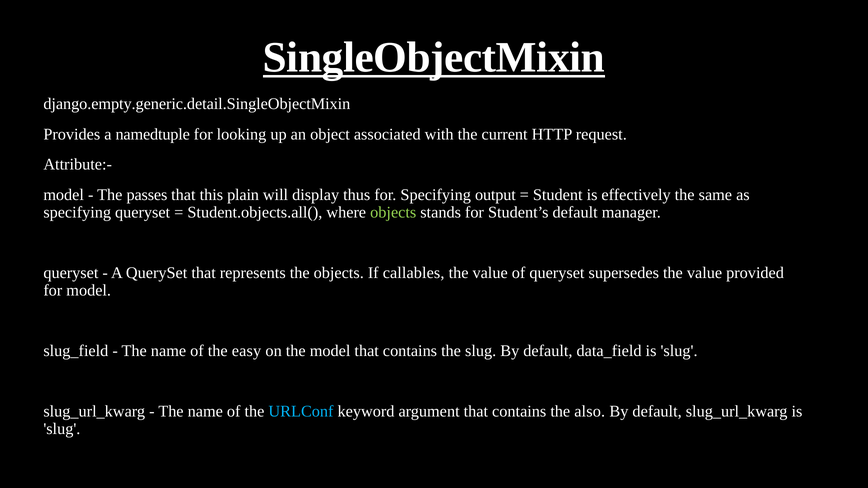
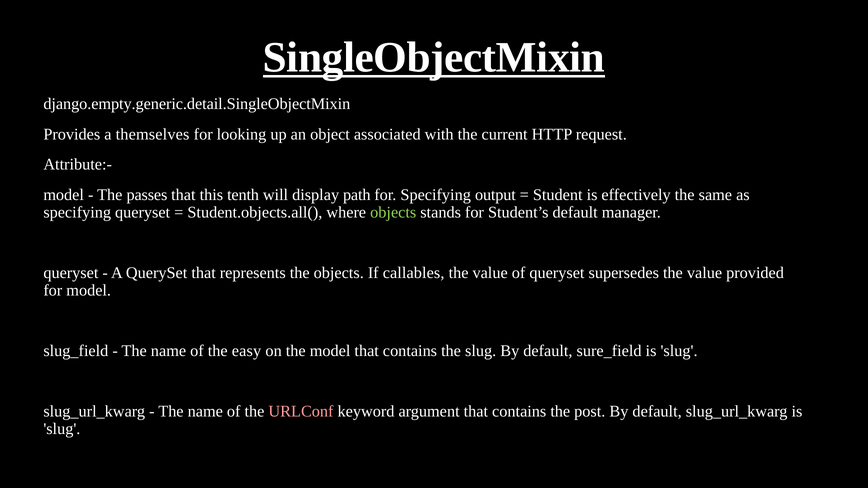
namedtuple: namedtuple -> themselves
plain: plain -> tenth
thus: thus -> path
data_field: data_field -> sure_field
URLConf colour: light blue -> pink
also: also -> post
